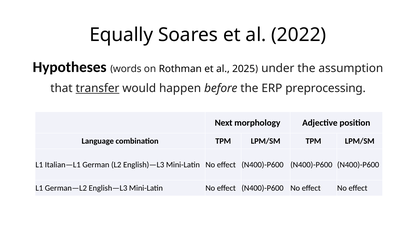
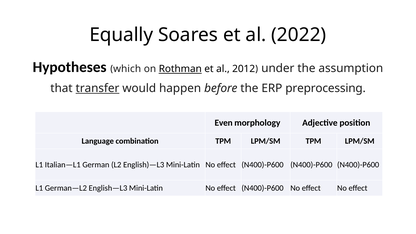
words: words -> which
Rothman underline: none -> present
2025: 2025 -> 2012
Next: Next -> Even
